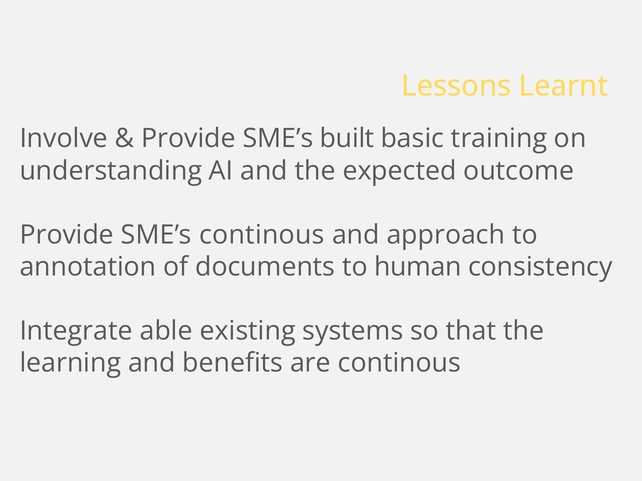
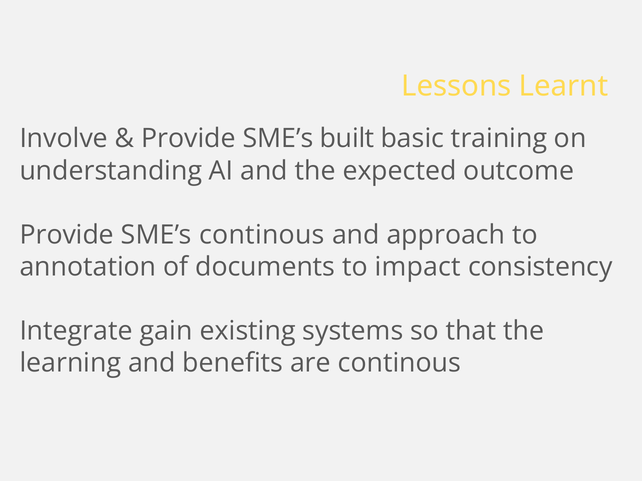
human: human -> impact
able: able -> gain
